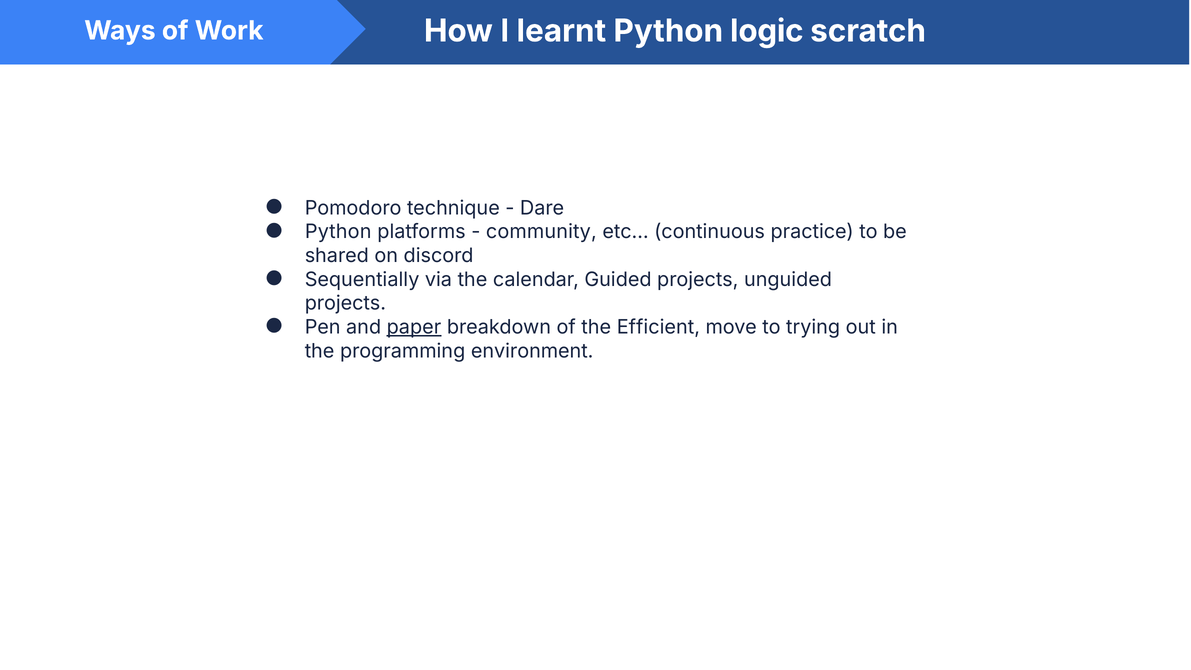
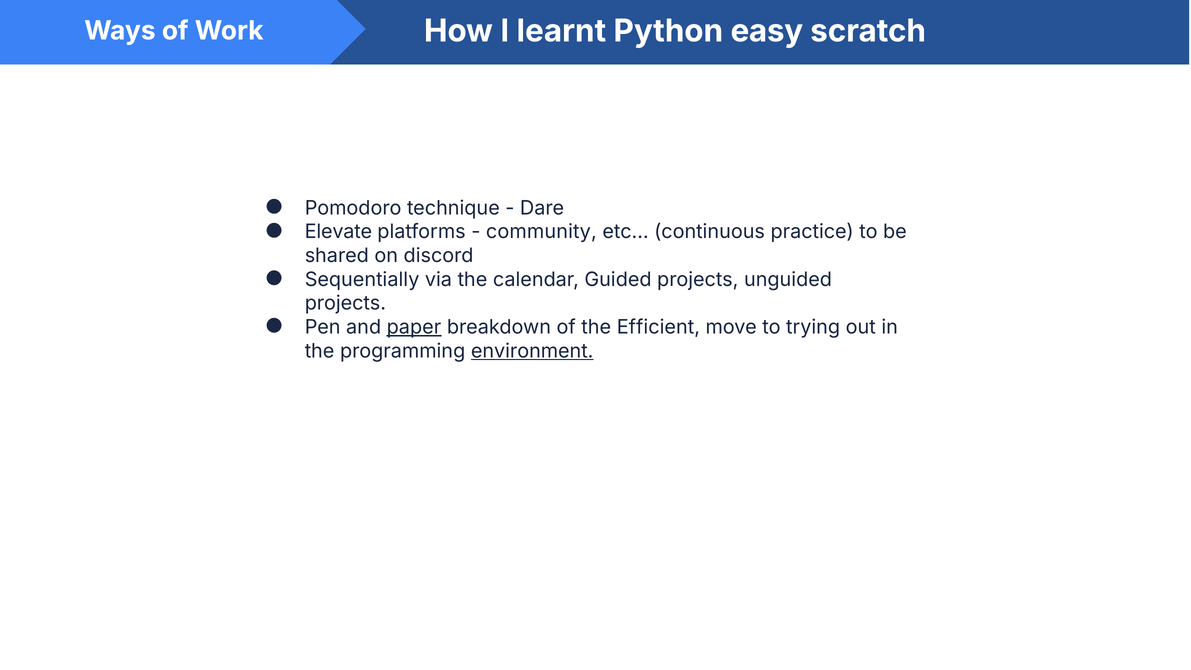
logic: logic -> easy
Python at (338, 232): Python -> Elevate
environment underline: none -> present
